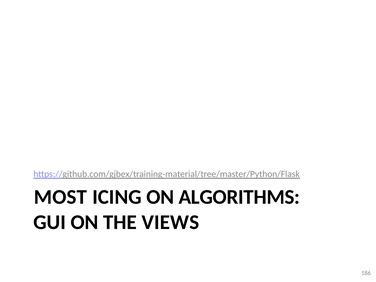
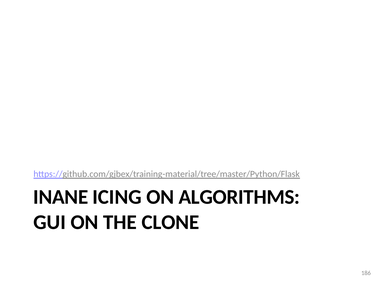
MOST: MOST -> INANE
VIEWS: VIEWS -> CLONE
